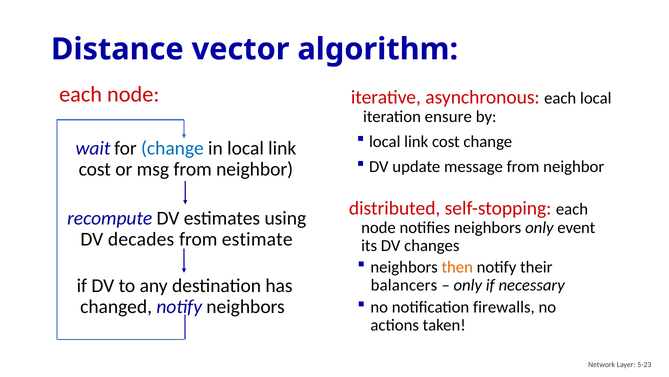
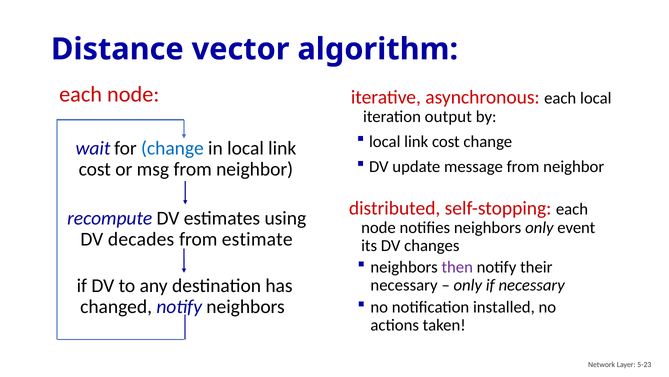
ensure: ensure -> output
then colour: orange -> purple
balancers at (404, 285): balancers -> necessary
firewalls: firewalls -> installed
